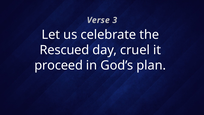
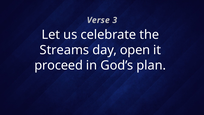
Rescued: Rescued -> Streams
cruel: cruel -> open
